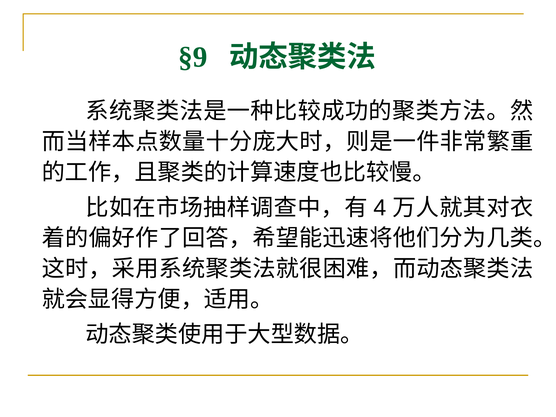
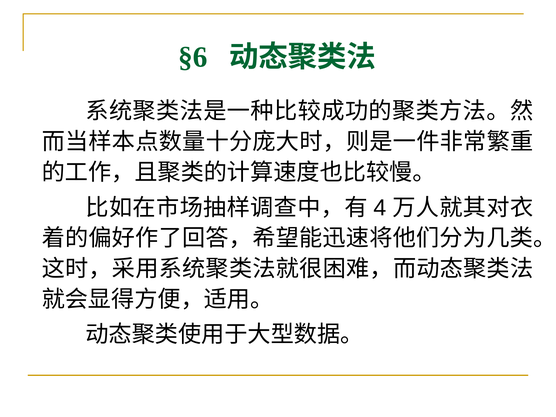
§9: §9 -> §6
